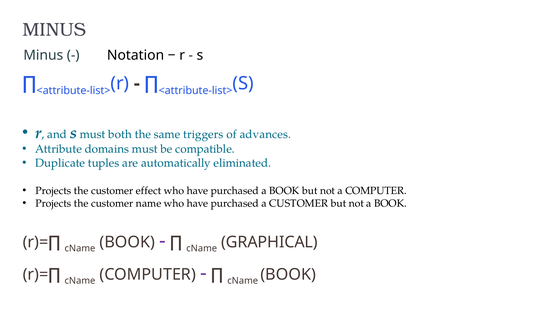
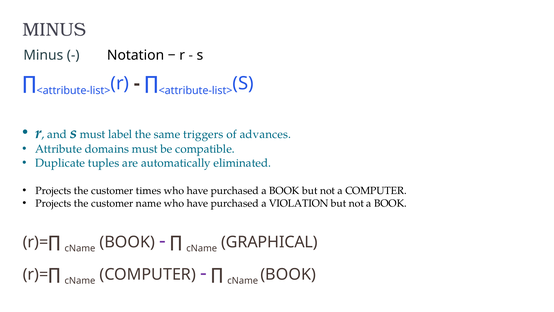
both: both -> label
effect: effect -> times
a CUSTOMER: CUSTOMER -> VIOLATION
